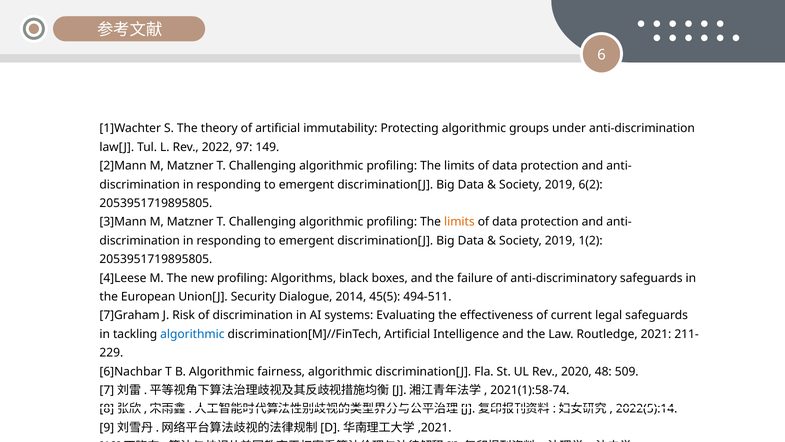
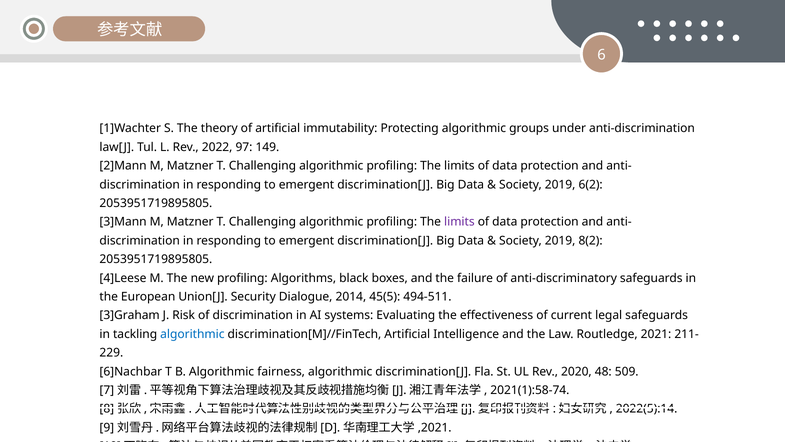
limits at (459, 222) colour: orange -> purple
1(2: 1(2 -> 8(2
7]Graham: 7]Graham -> 3]Graham
